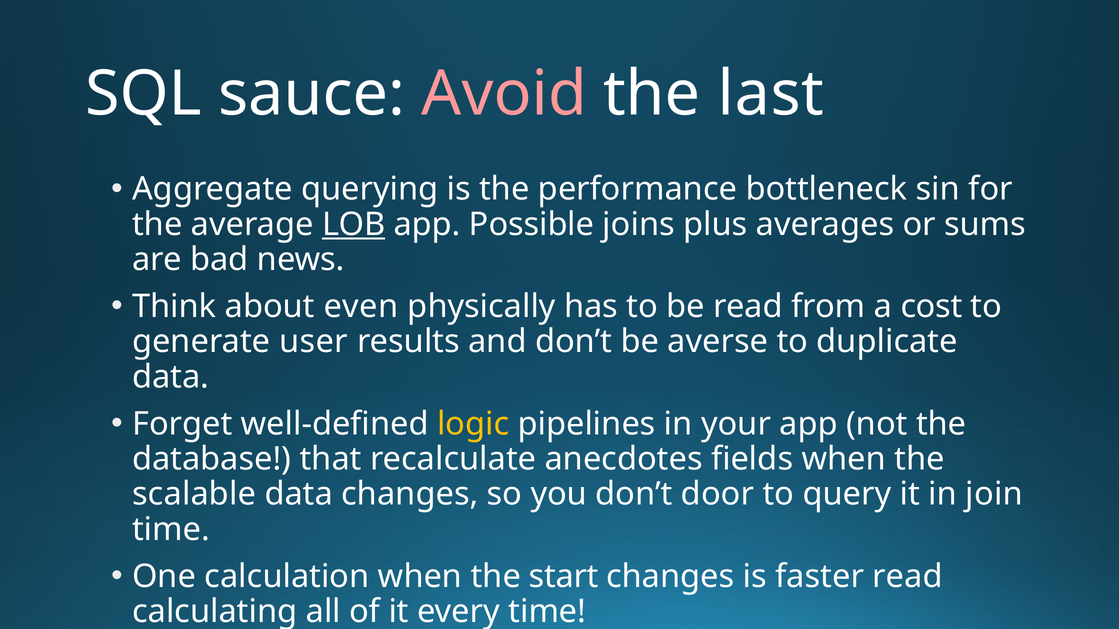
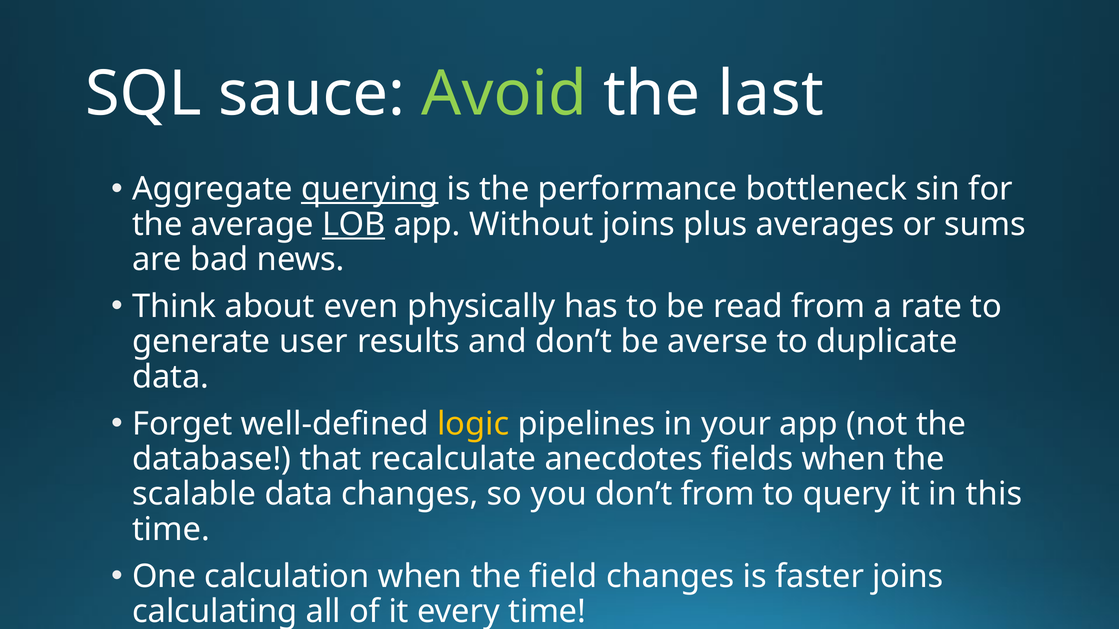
Avoid colour: pink -> light green
querying underline: none -> present
Possible: Possible -> Without
cost: cost -> rate
don’t door: door -> from
join: join -> this
start: start -> field
faster read: read -> joins
